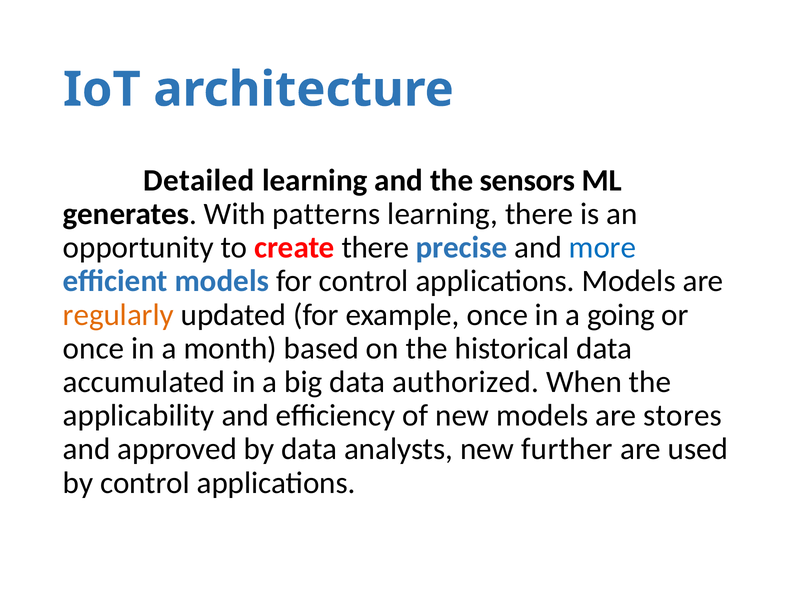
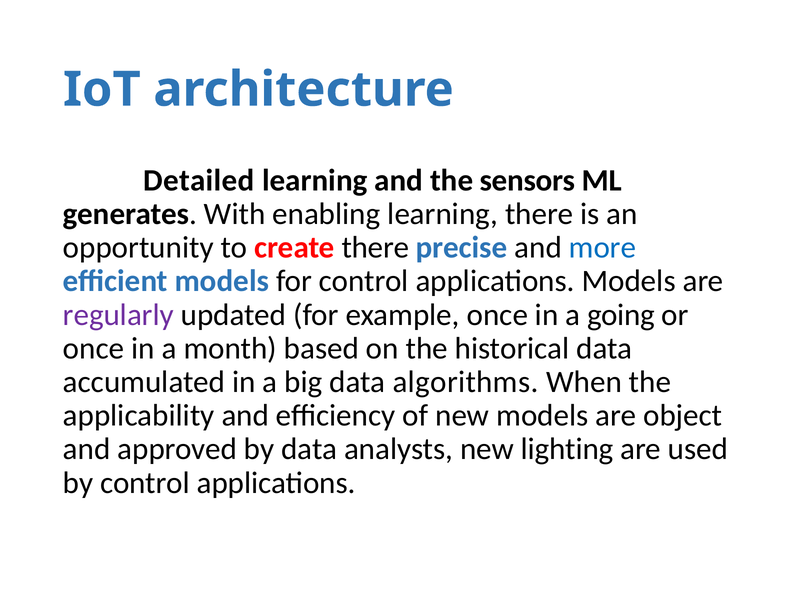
patterns: patterns -> enabling
regularly colour: orange -> purple
authorized: authorized -> algorithms
stores: stores -> object
further: further -> lighting
